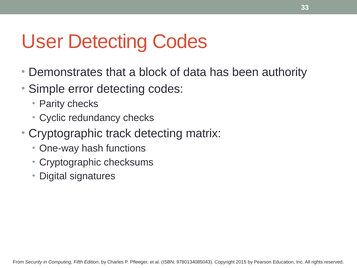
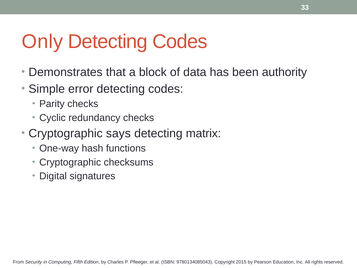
User: User -> Only
track: track -> says
